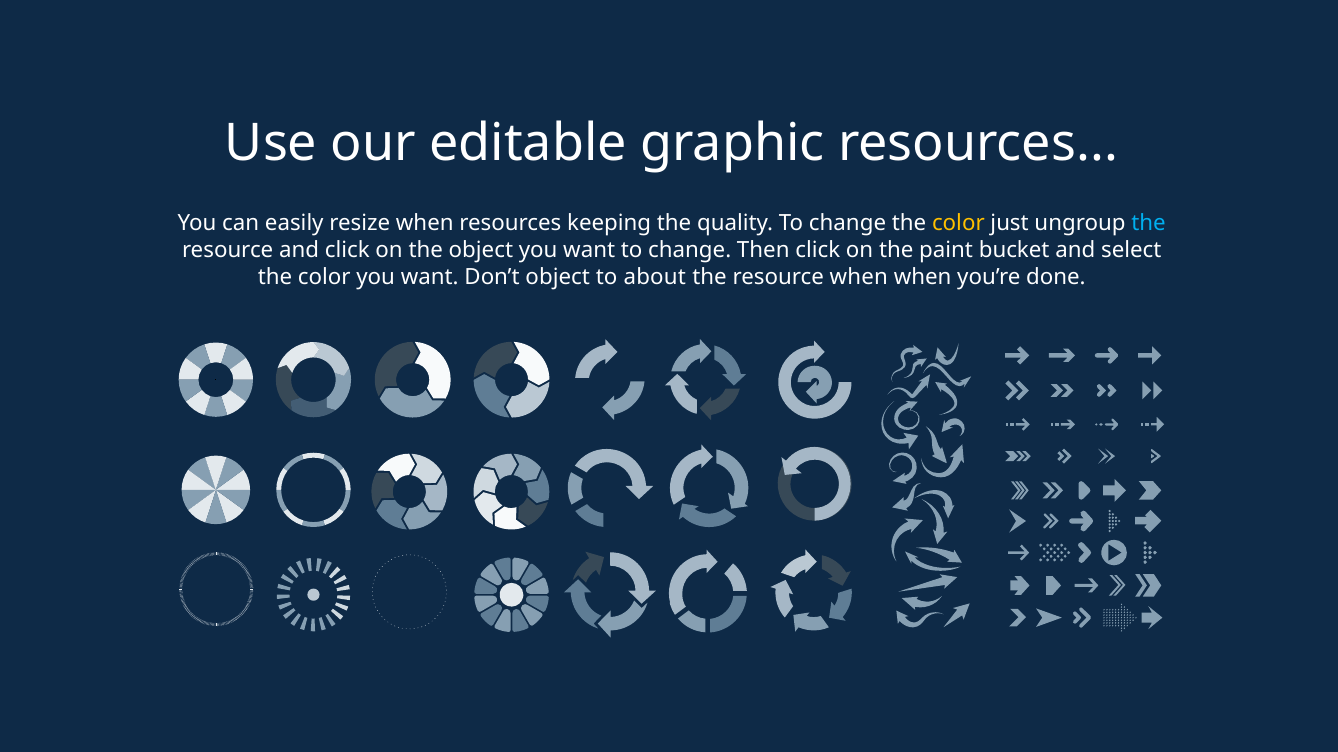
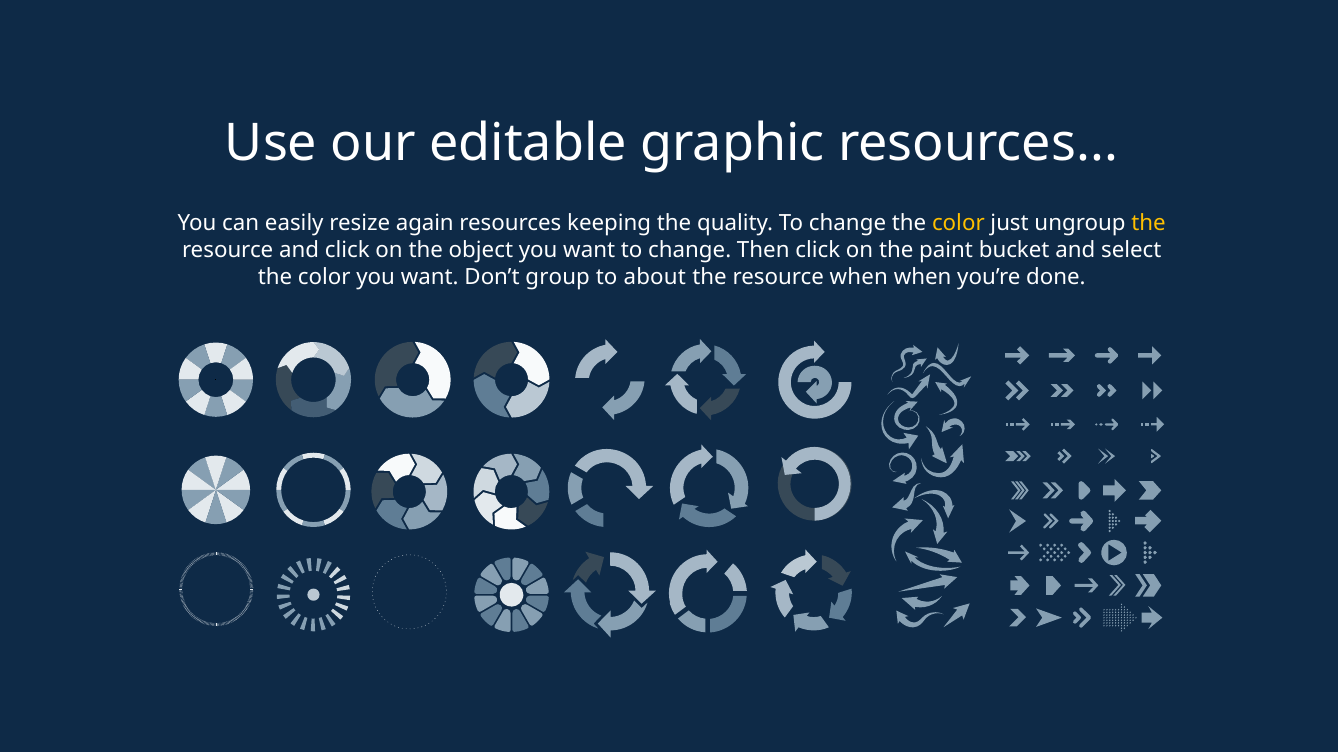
resize when: when -> again
the at (1149, 223) colour: light blue -> yellow
Don’t object: object -> group
